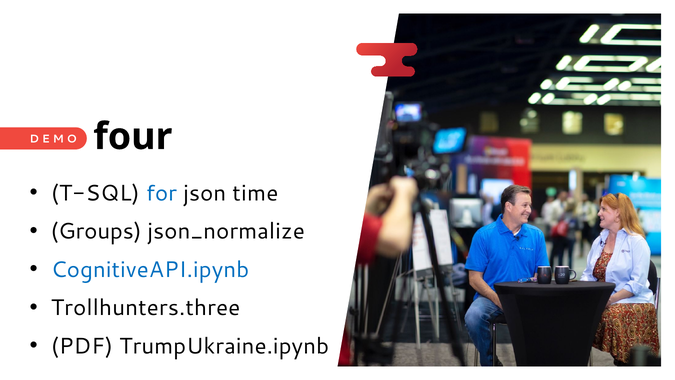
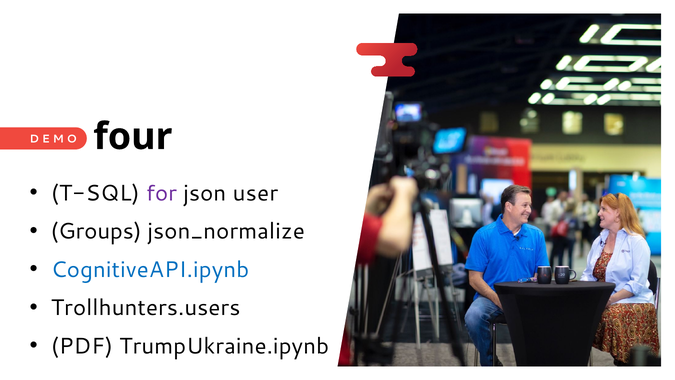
for colour: blue -> purple
time: time -> user
Trollhunters.three: Trollhunters.three -> Trollhunters.users
